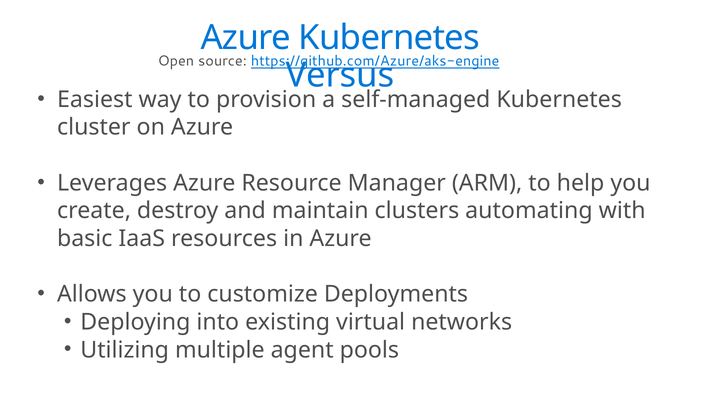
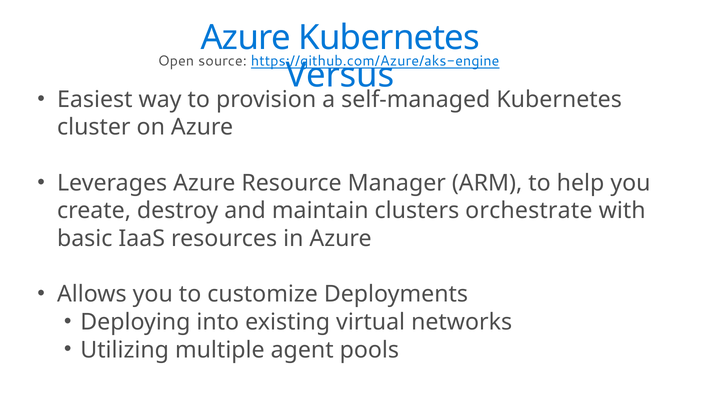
automating: automating -> orchestrate
